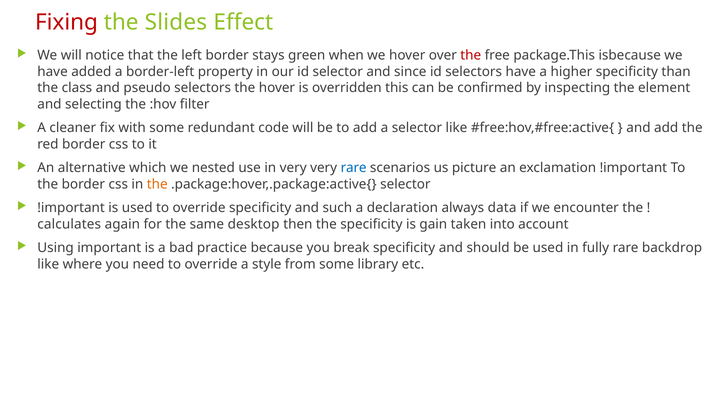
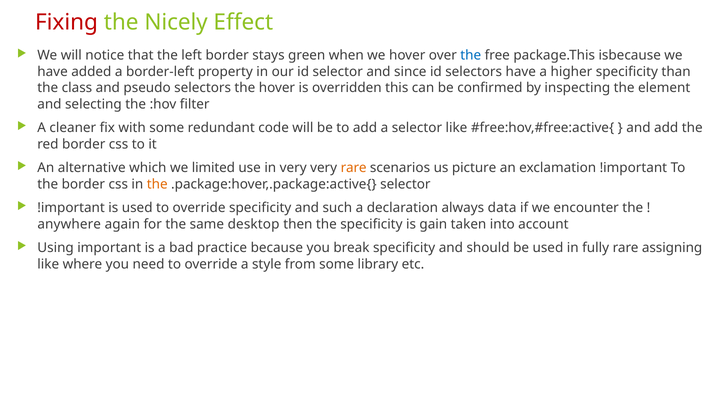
Slides: Slides -> Nicely
the at (471, 55) colour: red -> blue
nested: nested -> limited
rare at (354, 168) colour: blue -> orange
calculates: calculates -> anywhere
backdrop: backdrop -> assigning
